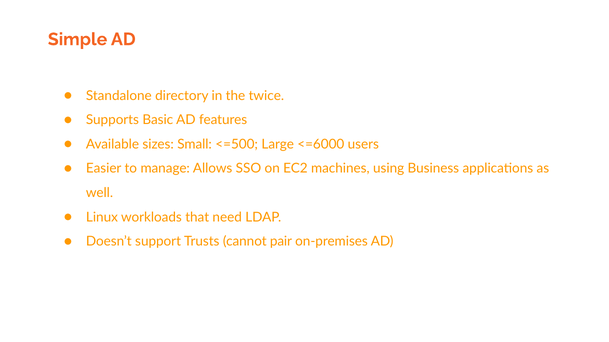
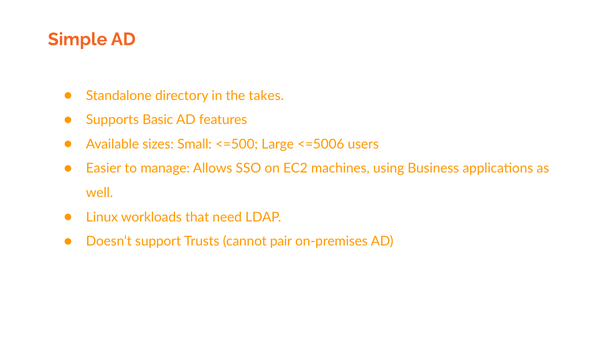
twice: twice -> takes
<=6000: <=6000 -> <=5006
